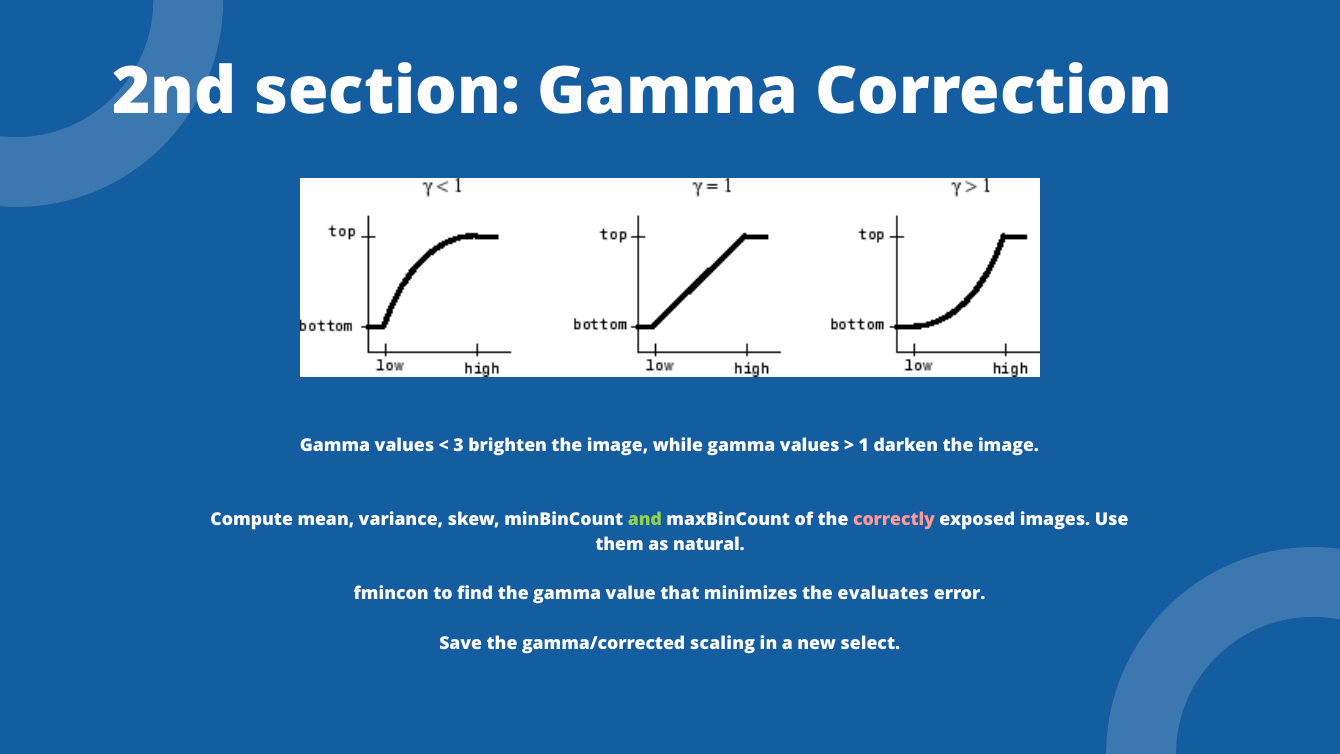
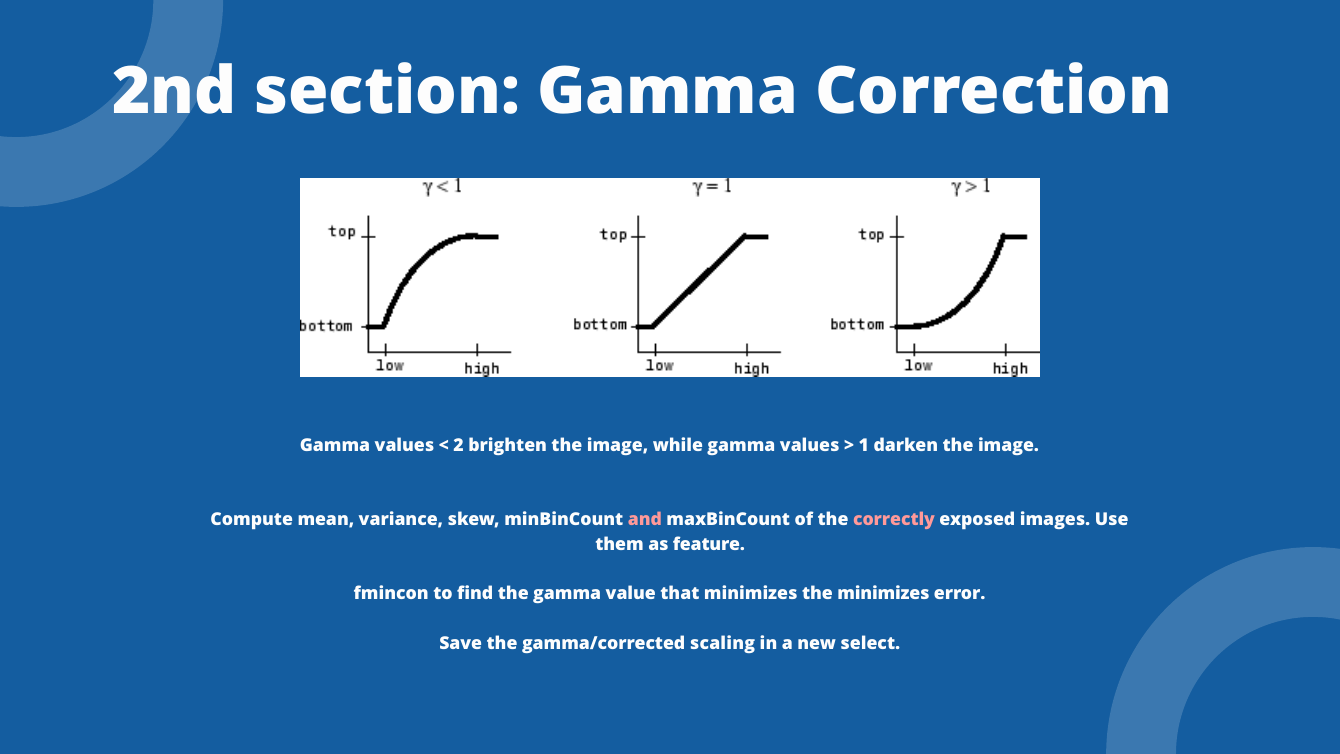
3: 3 -> 2
and colour: light green -> pink
natural: natural -> feature
the evaluates: evaluates -> minimizes
